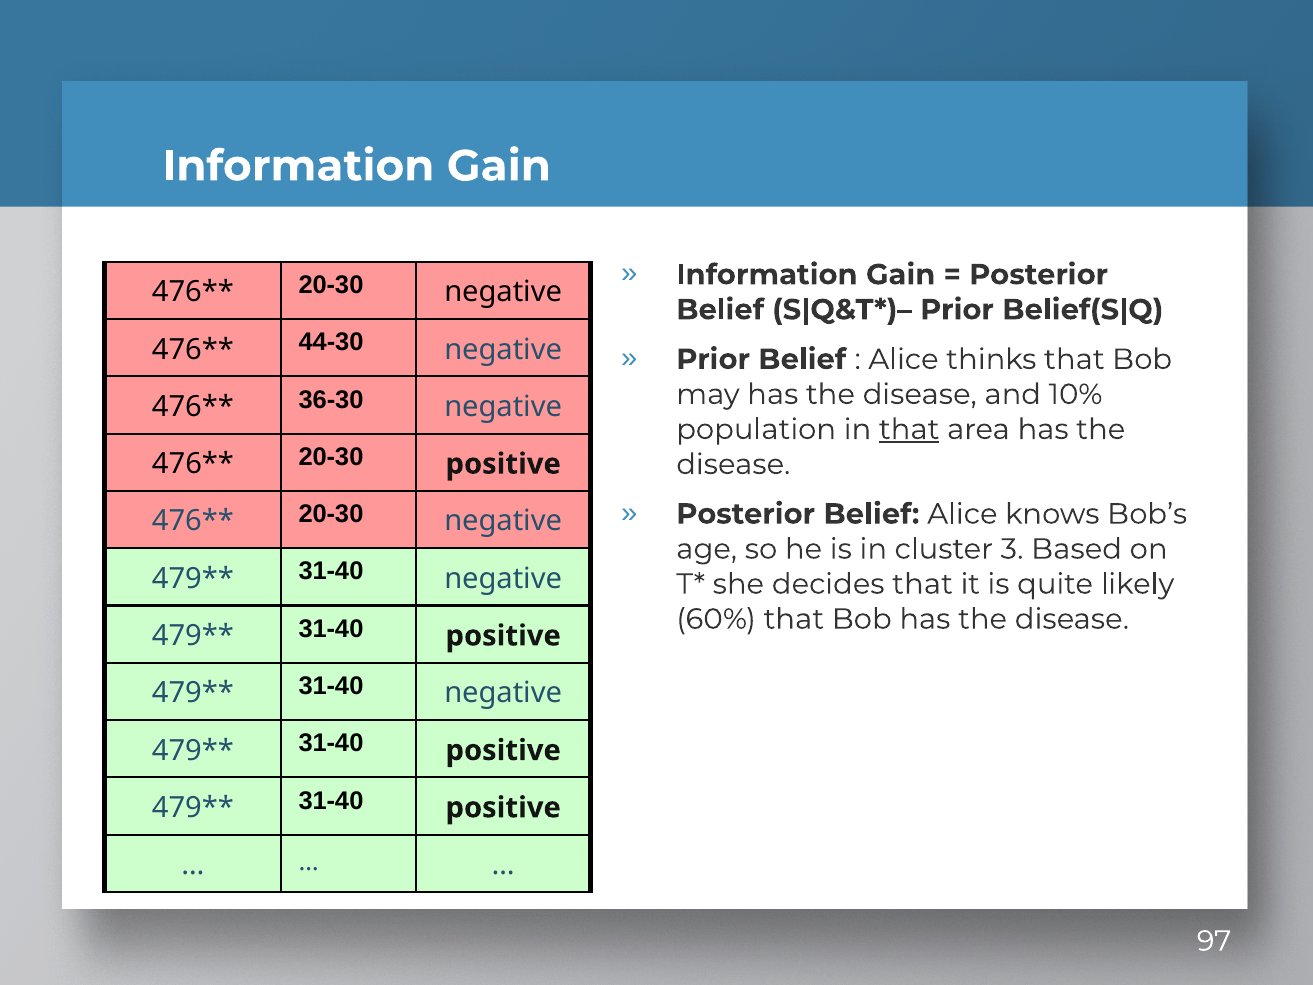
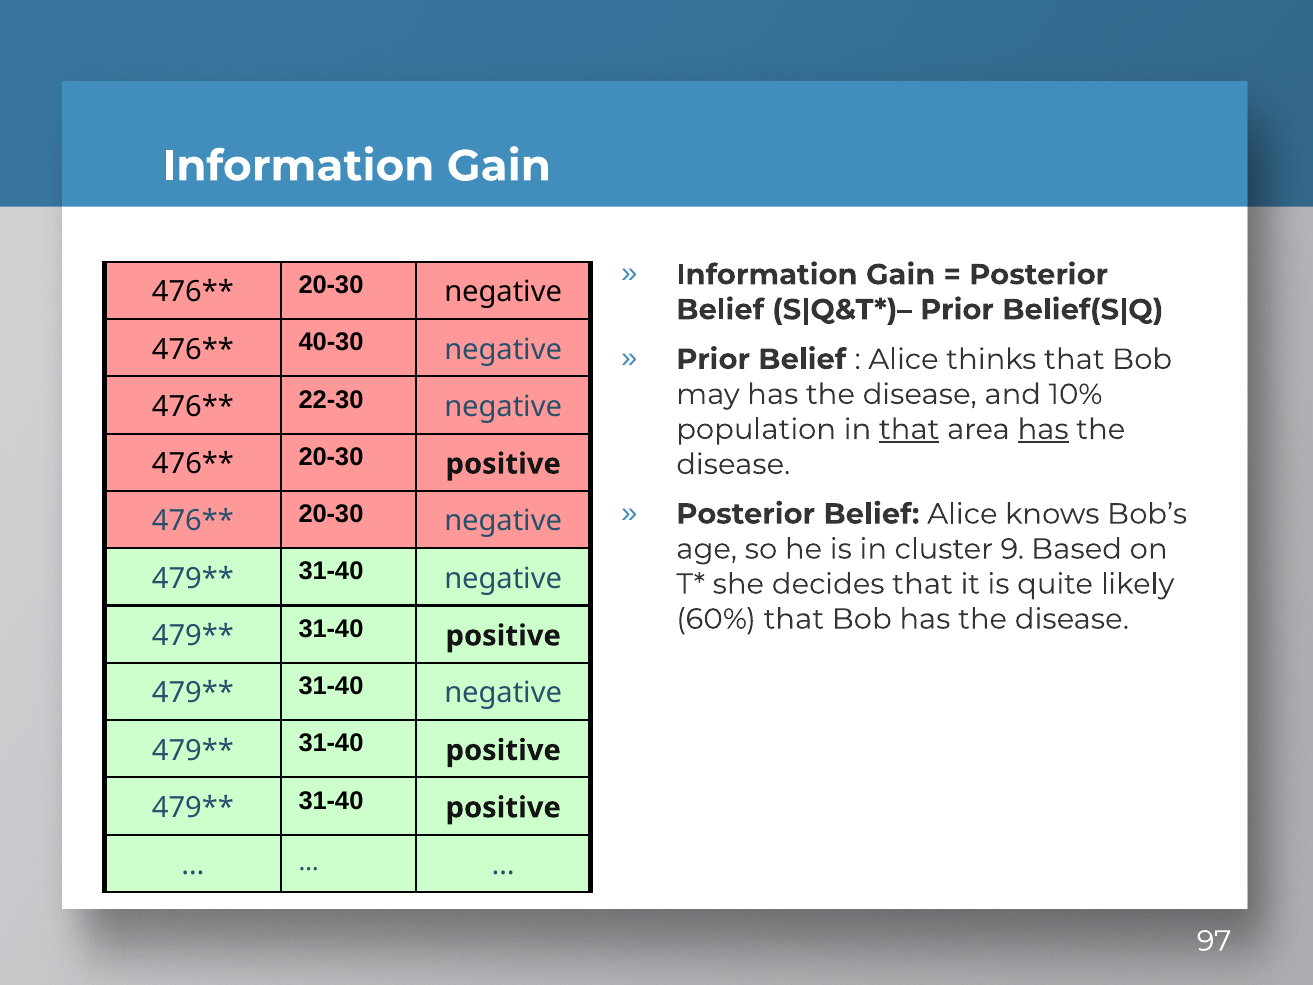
44-30: 44-30 -> 40-30
36-30: 36-30 -> 22-30
has at (1043, 429) underline: none -> present
3: 3 -> 9
